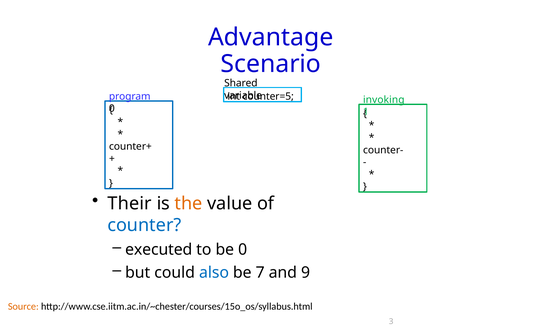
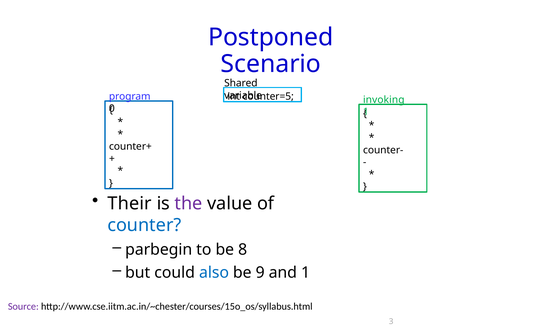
Advantage: Advantage -> Postponed
the colour: orange -> purple
executed: executed -> parbegin
be 0: 0 -> 8
7: 7 -> 9
and 9: 9 -> 1
Source colour: orange -> purple
